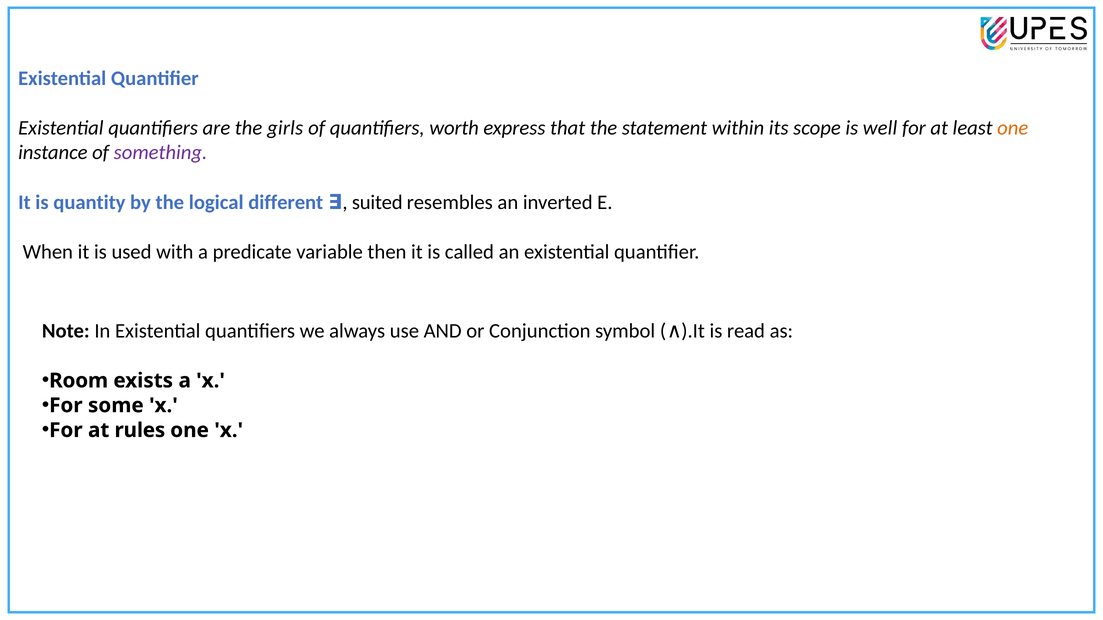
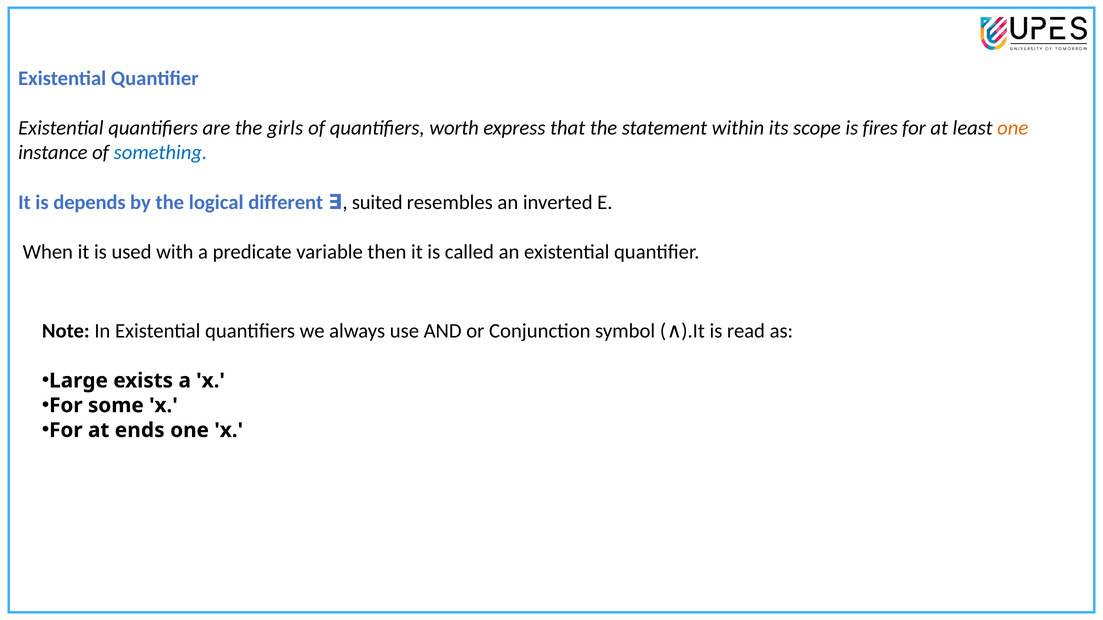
well: well -> fires
something colour: purple -> blue
quantity: quantity -> depends
Room: Room -> Large
rules: rules -> ends
